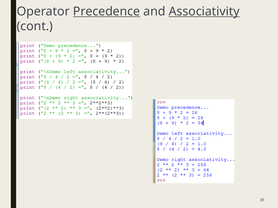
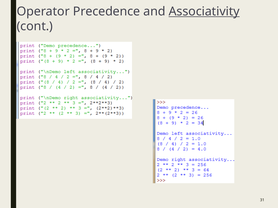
Precedence underline: present -> none
